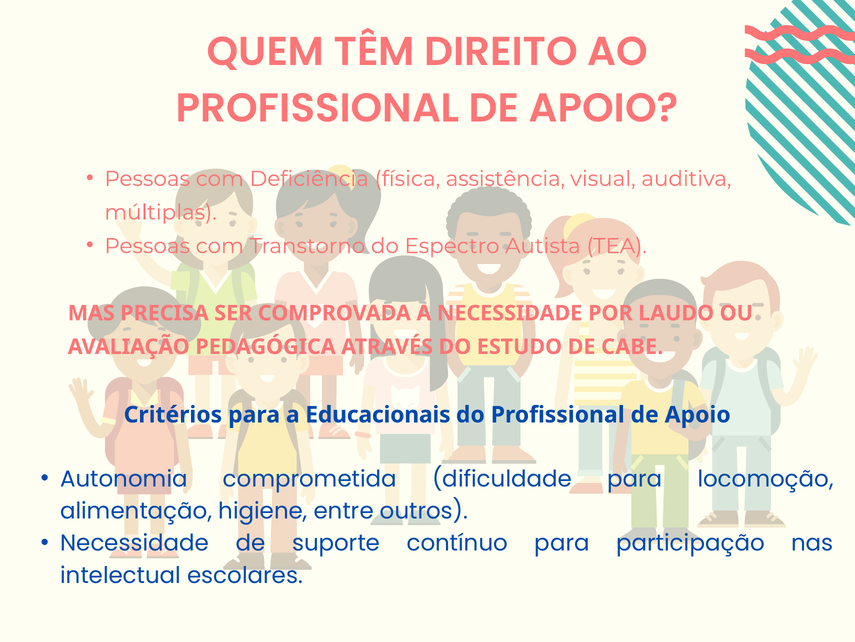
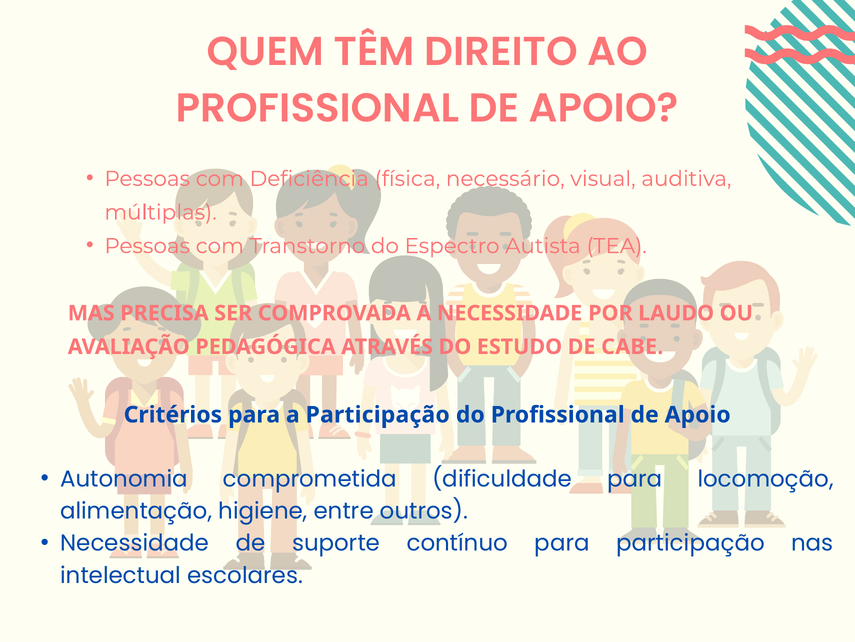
assistência: assistência -> necessário
a Educacionais: Educacionais -> Participação
